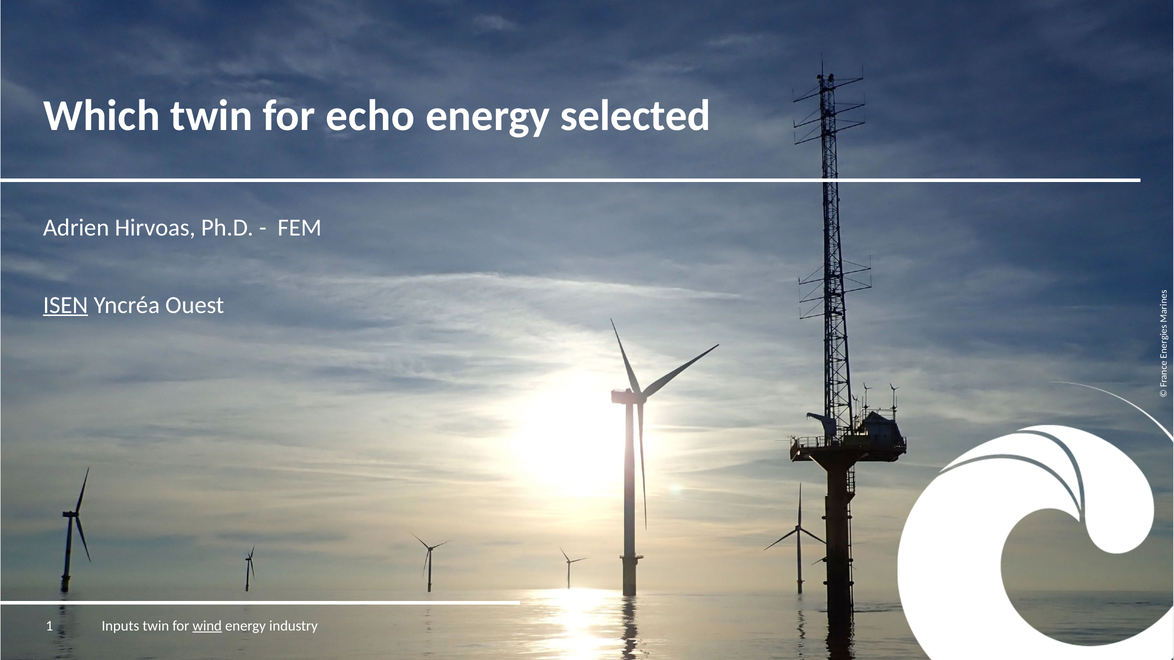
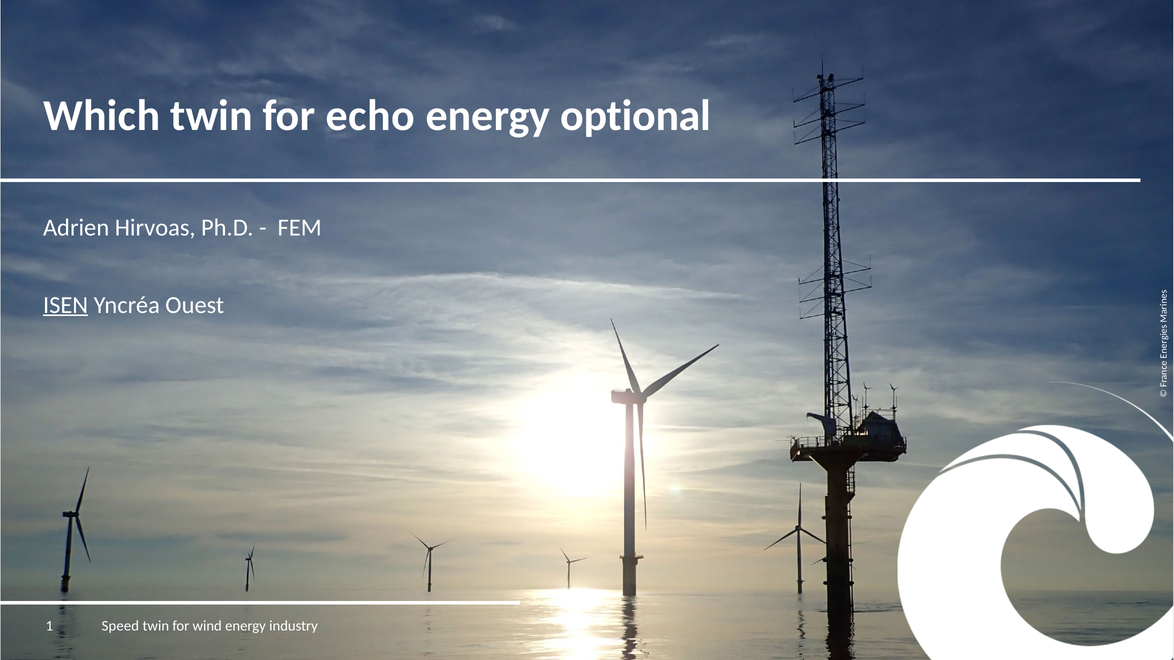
selected: selected -> optional
Inputs: Inputs -> Speed
wind underline: present -> none
